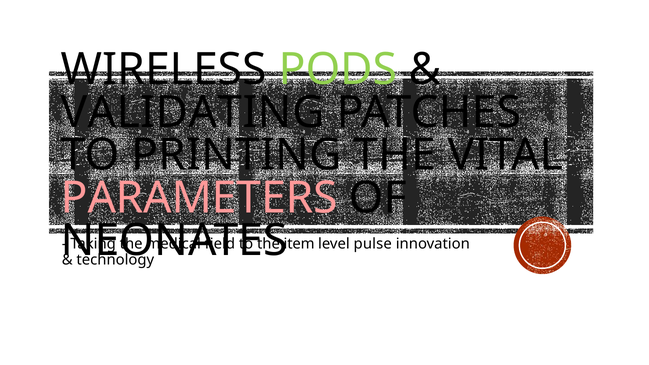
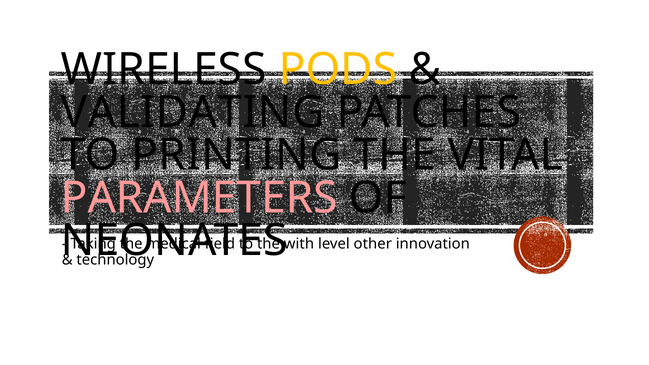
PODS colour: light green -> yellow
item: item -> with
pulse: pulse -> other
